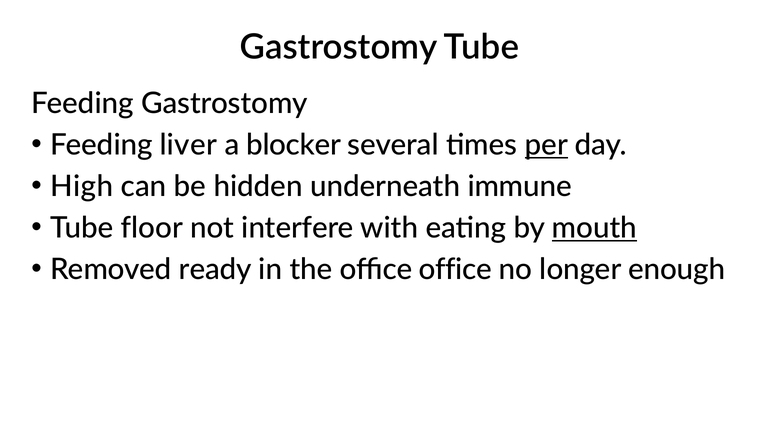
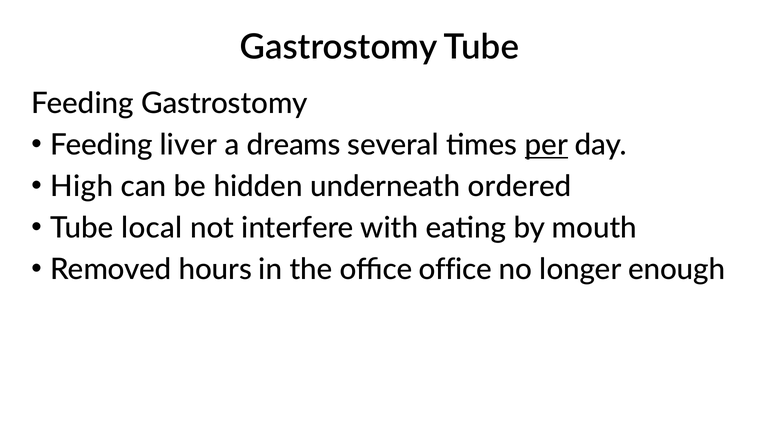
blocker: blocker -> dreams
immune: immune -> ordered
floor: floor -> local
mouth underline: present -> none
ready: ready -> hours
